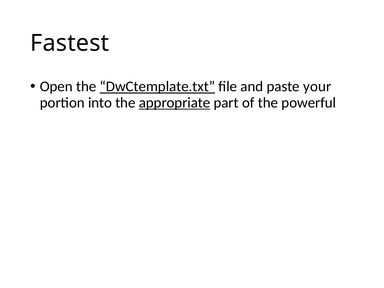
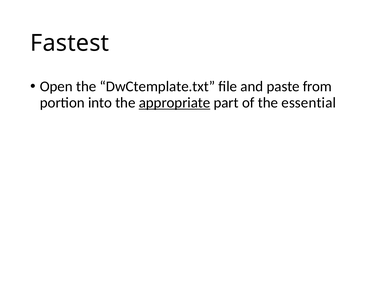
DwCtemplate.txt underline: present -> none
your: your -> from
powerful: powerful -> essential
